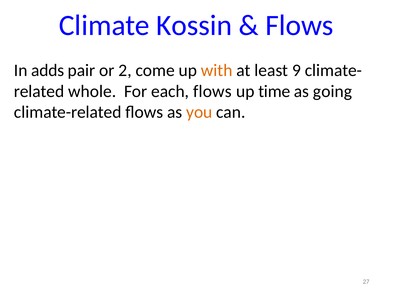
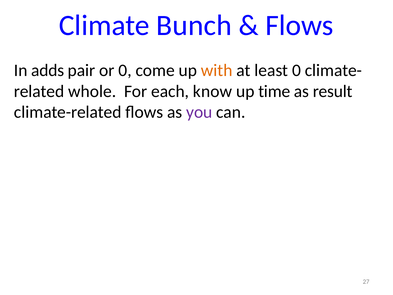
Kossin: Kossin -> Bunch
or 2: 2 -> 0
least 9: 9 -> 0
each flows: flows -> know
going: going -> result
you colour: orange -> purple
